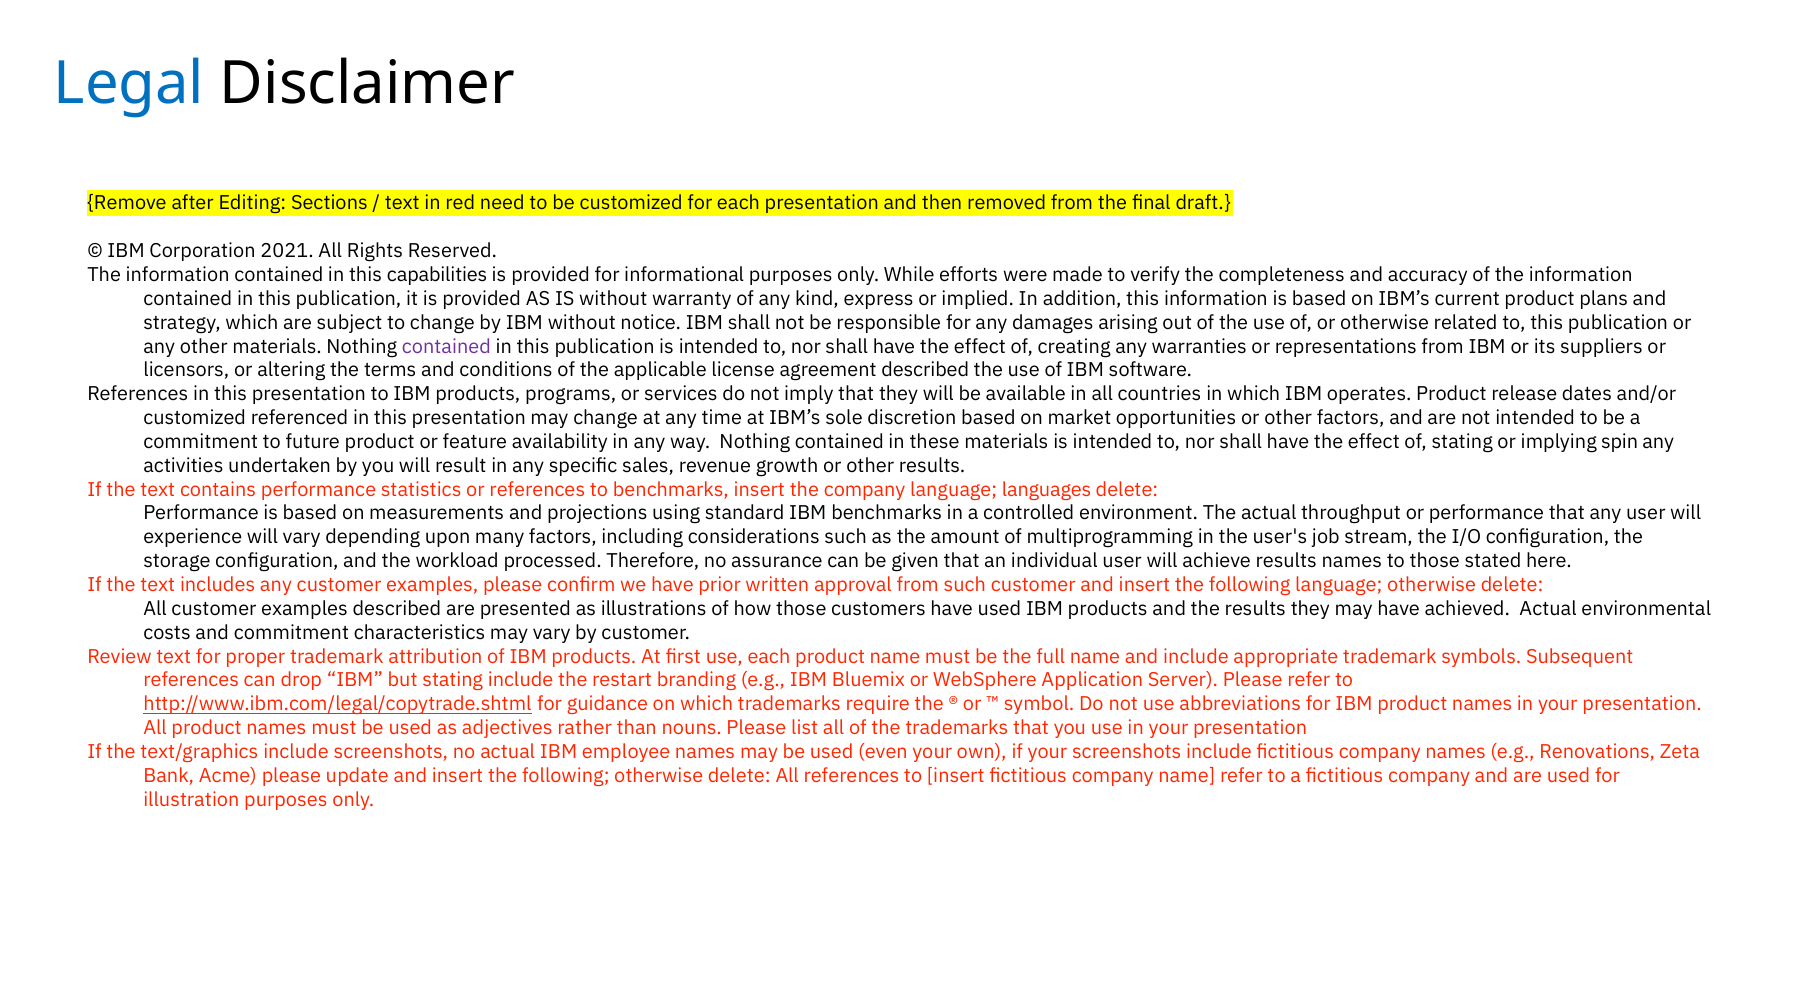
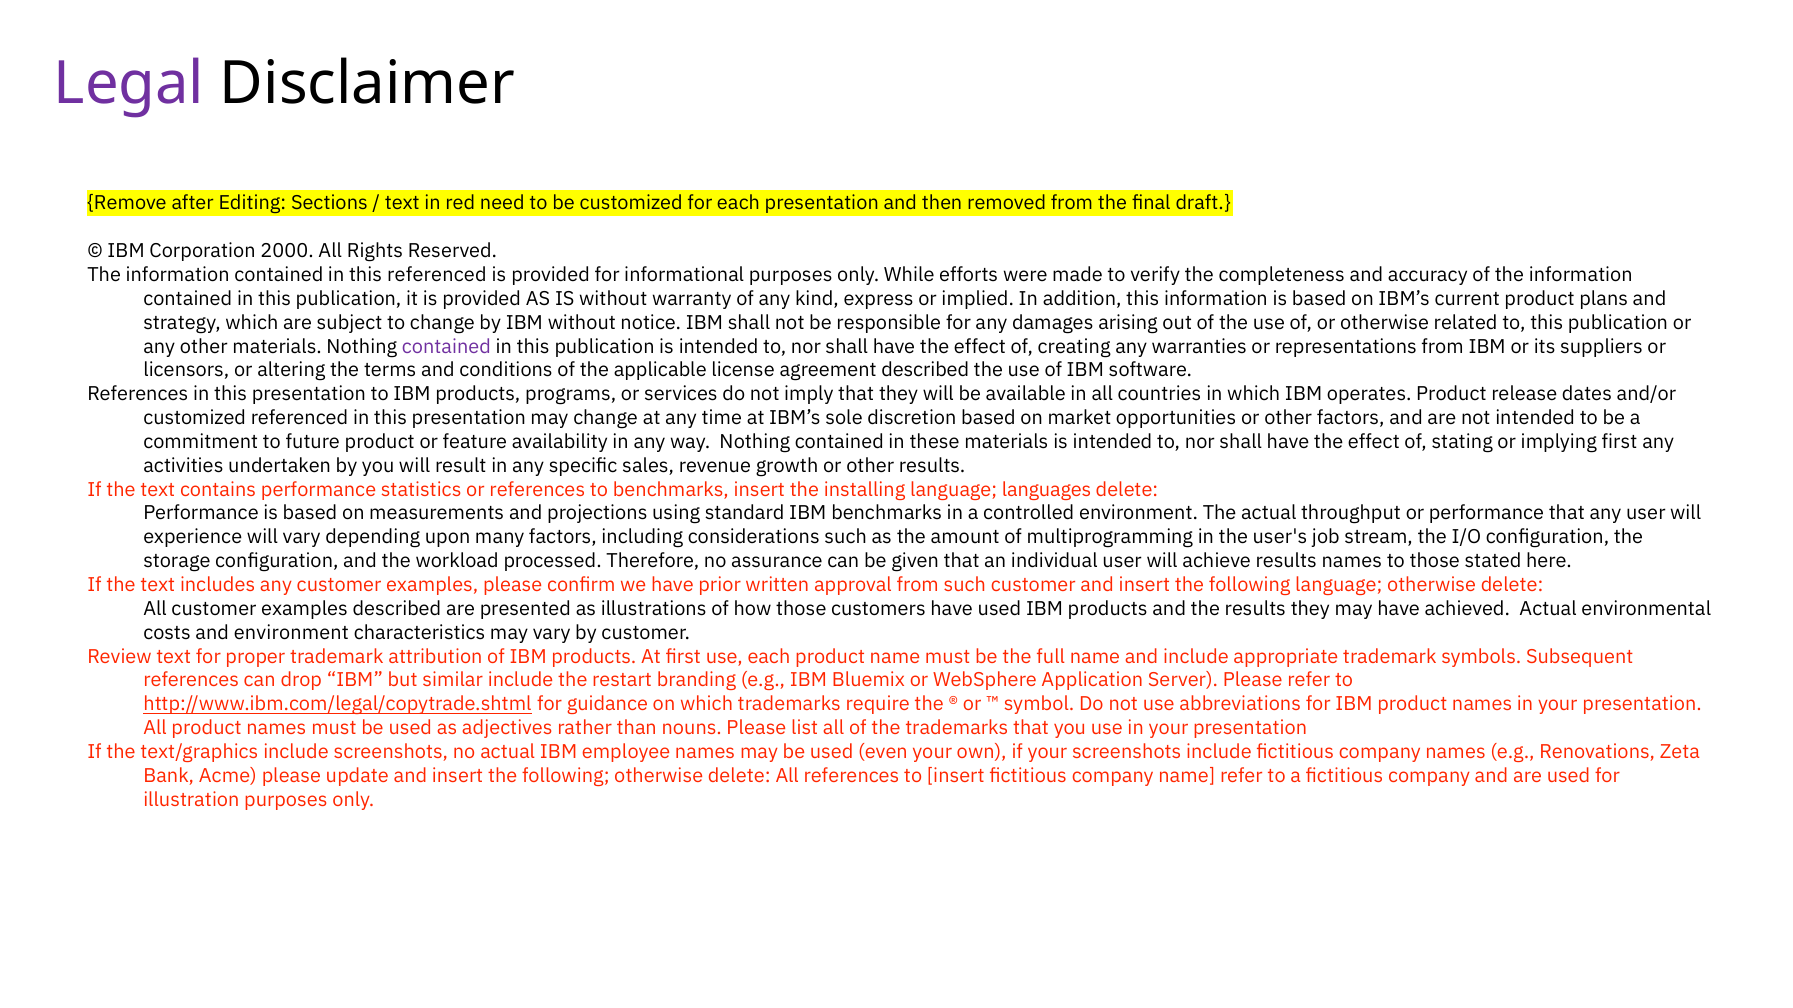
Legal colour: blue -> purple
2021: 2021 -> 2000
this capabilities: capabilities -> referenced
implying spin: spin -> first
the company: company -> installing
and commitment: commitment -> environment
but stating: stating -> similar
